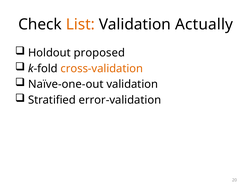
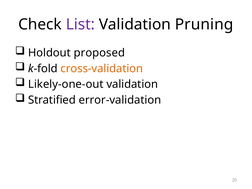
List colour: orange -> purple
Actually: Actually -> Pruning
Naïve-one-out: Naïve-one-out -> Likely-one-out
